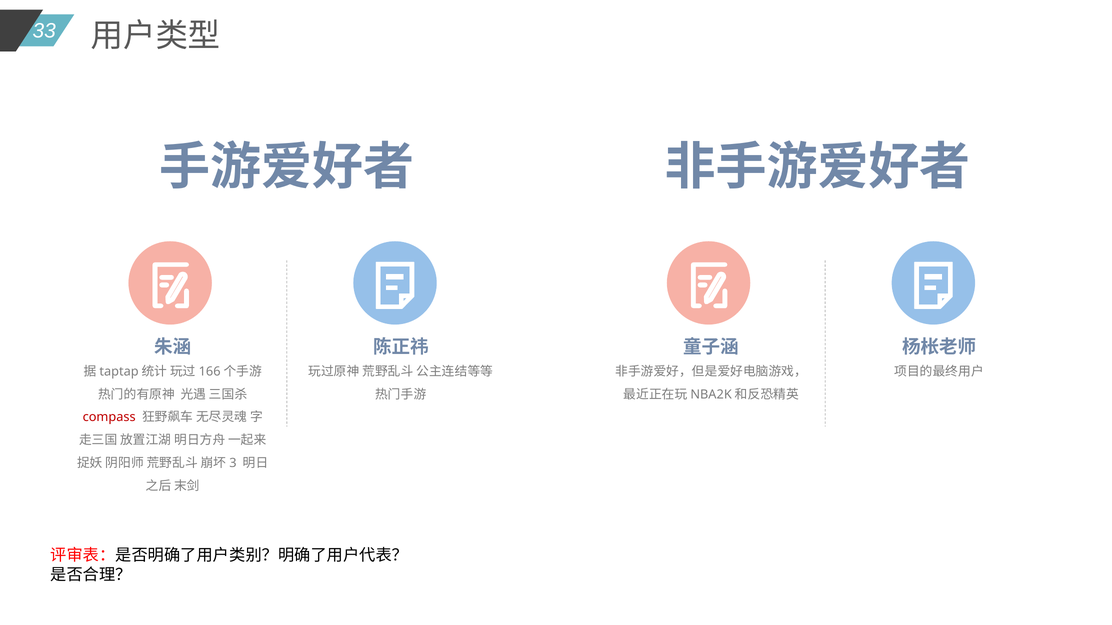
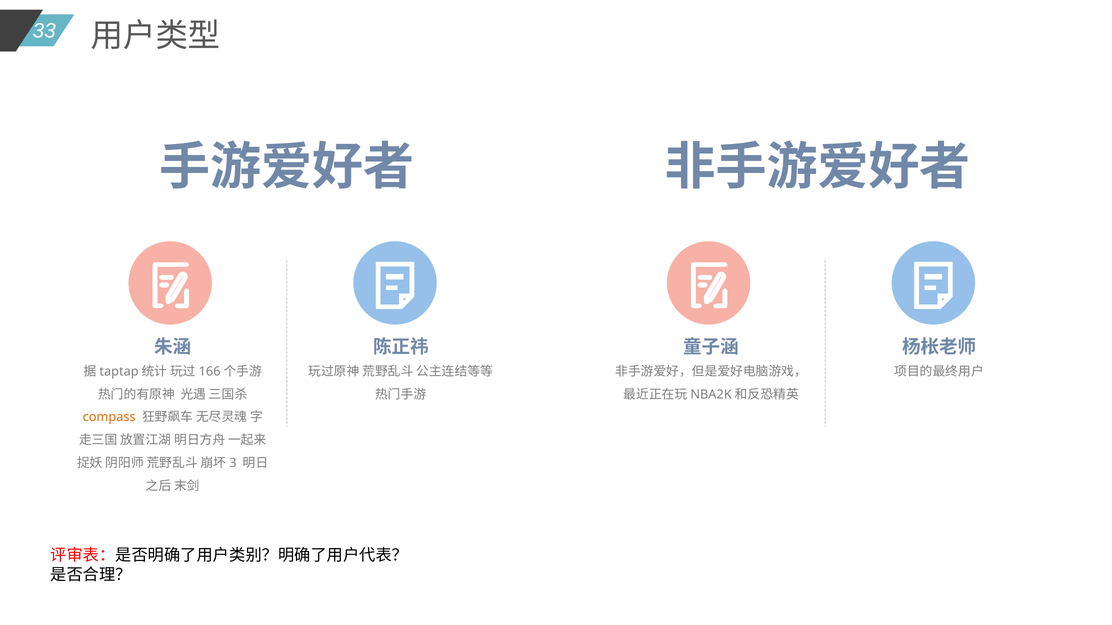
compass colour: red -> orange
